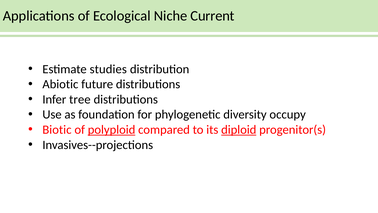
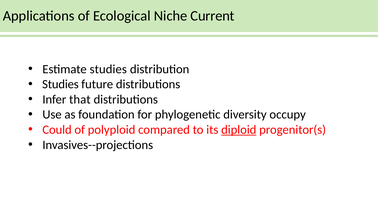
Abiotic at (60, 84): Abiotic -> Studies
tree: tree -> that
Biotic: Biotic -> Could
polyploid underline: present -> none
